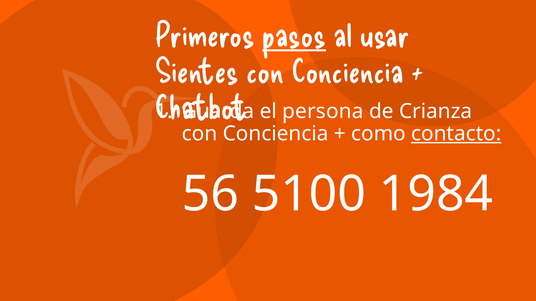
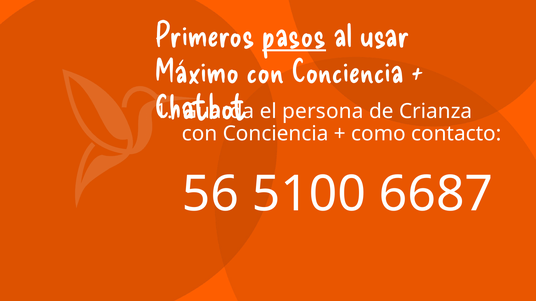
Sientes: Sientes -> Máximo
contacto underline: present -> none
1984: 1984 -> 6687
